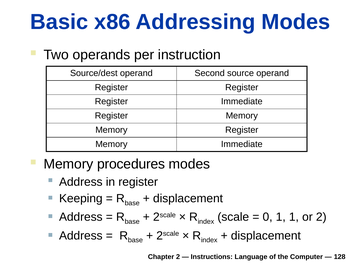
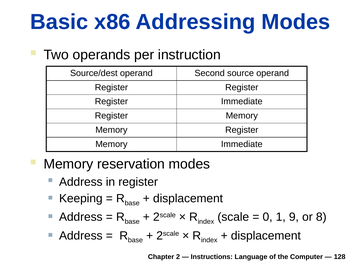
procedures: procedures -> reservation
1 1: 1 -> 9
or 2: 2 -> 8
